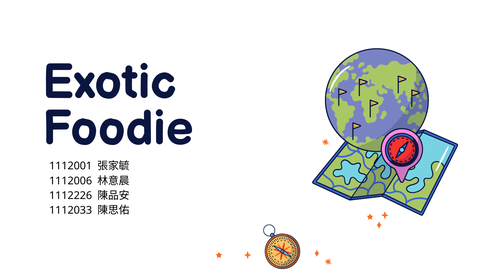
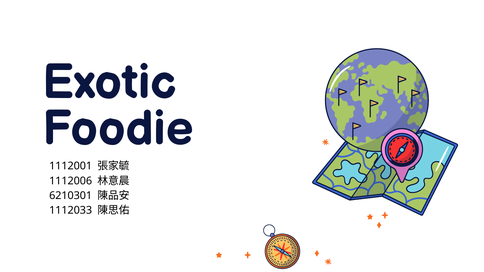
1112226: 1112226 -> 6210301
